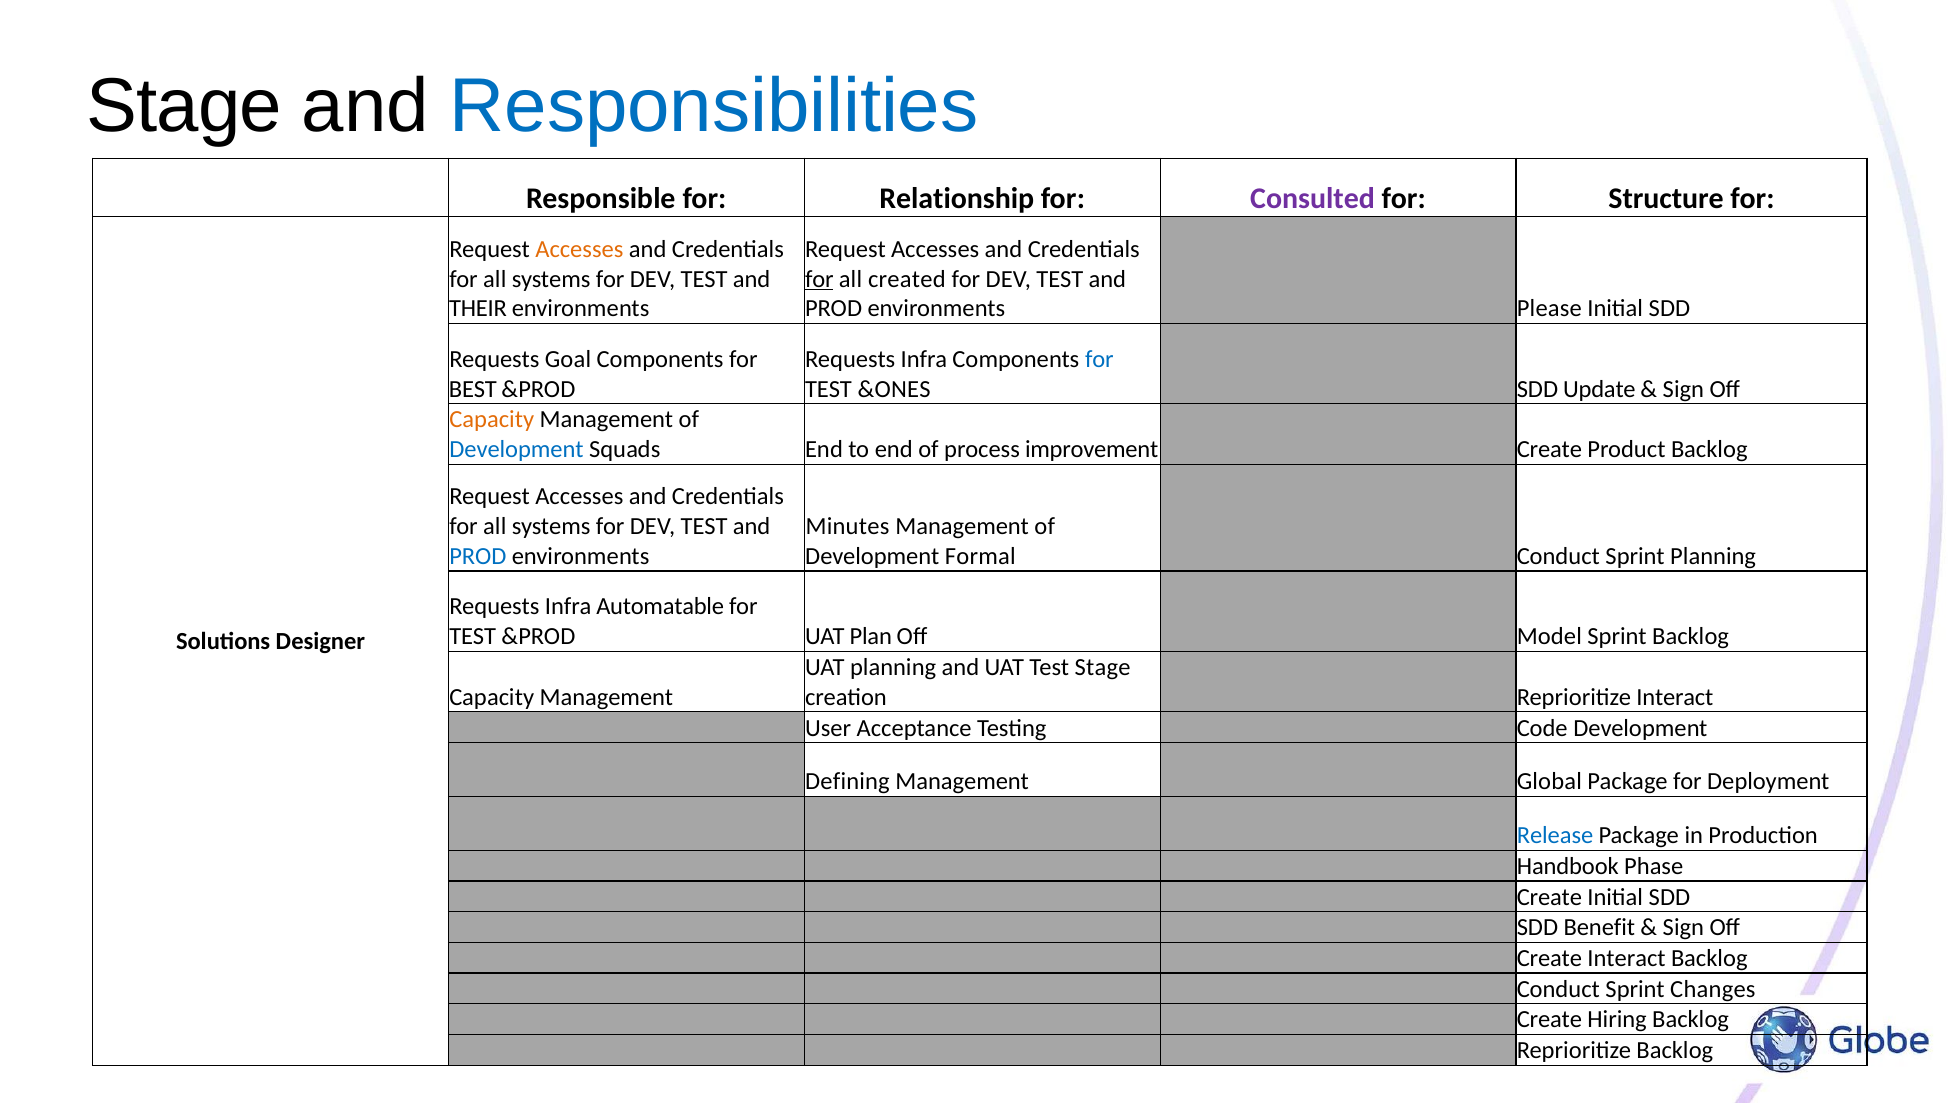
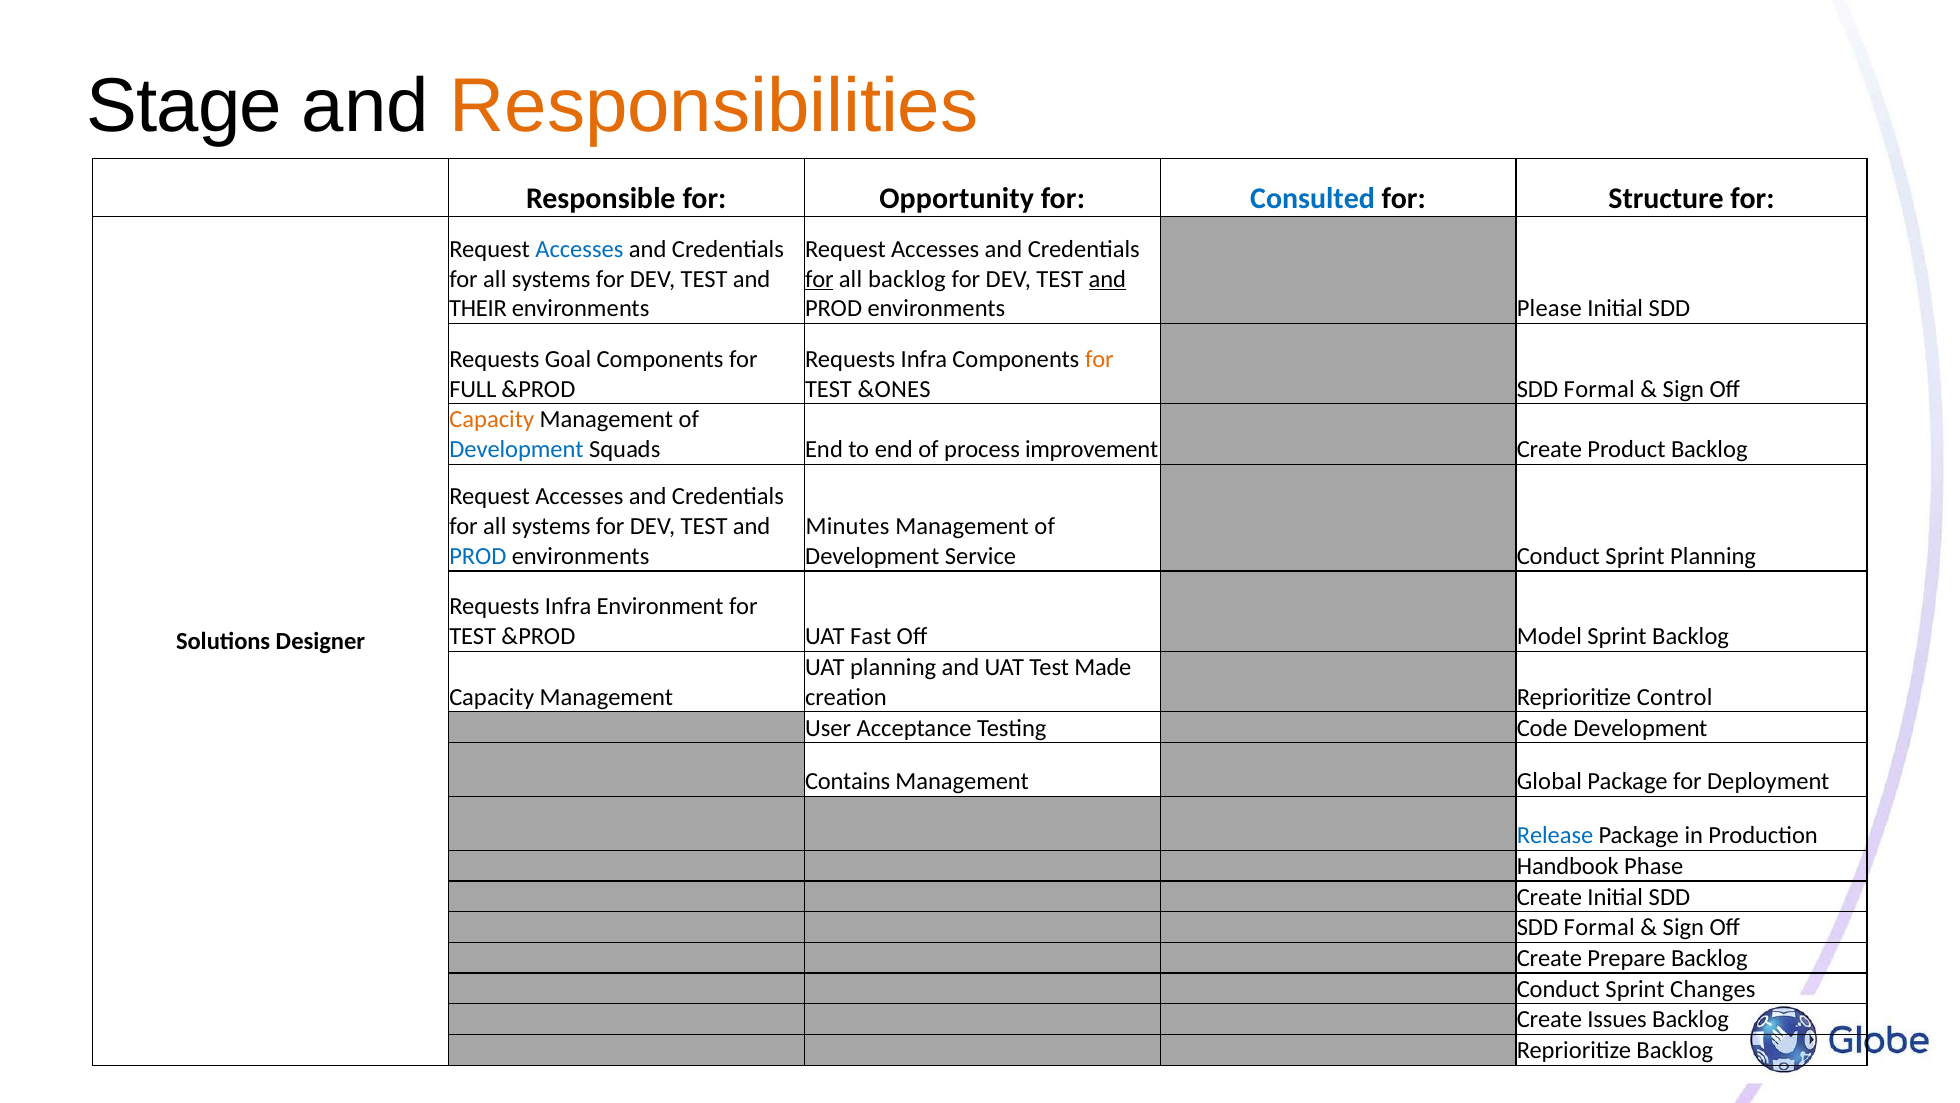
Responsibilities colour: blue -> orange
Relationship: Relationship -> Opportunity
Consulted colour: purple -> blue
Accesses at (579, 249) colour: orange -> blue
all created: created -> backlog
and at (1107, 279) underline: none -> present
for at (1099, 359) colour: blue -> orange
BEST: BEST -> FULL
Update at (1599, 389): Update -> Formal
Formal: Formal -> Service
Automatable: Automatable -> Environment
Plan: Plan -> Fast
Test Stage: Stage -> Made
Reprioritize Interact: Interact -> Control
Defining: Defining -> Contains
Benefit at (1599, 927): Benefit -> Formal
Create Interact: Interact -> Prepare
Hiring: Hiring -> Issues
